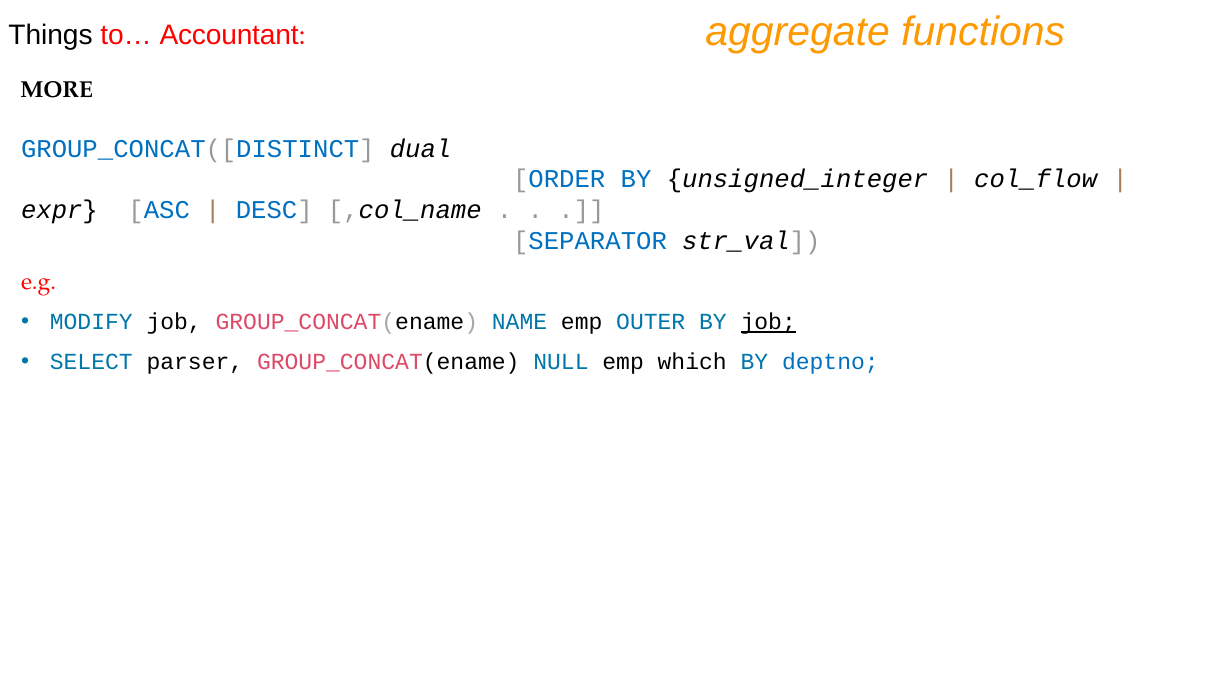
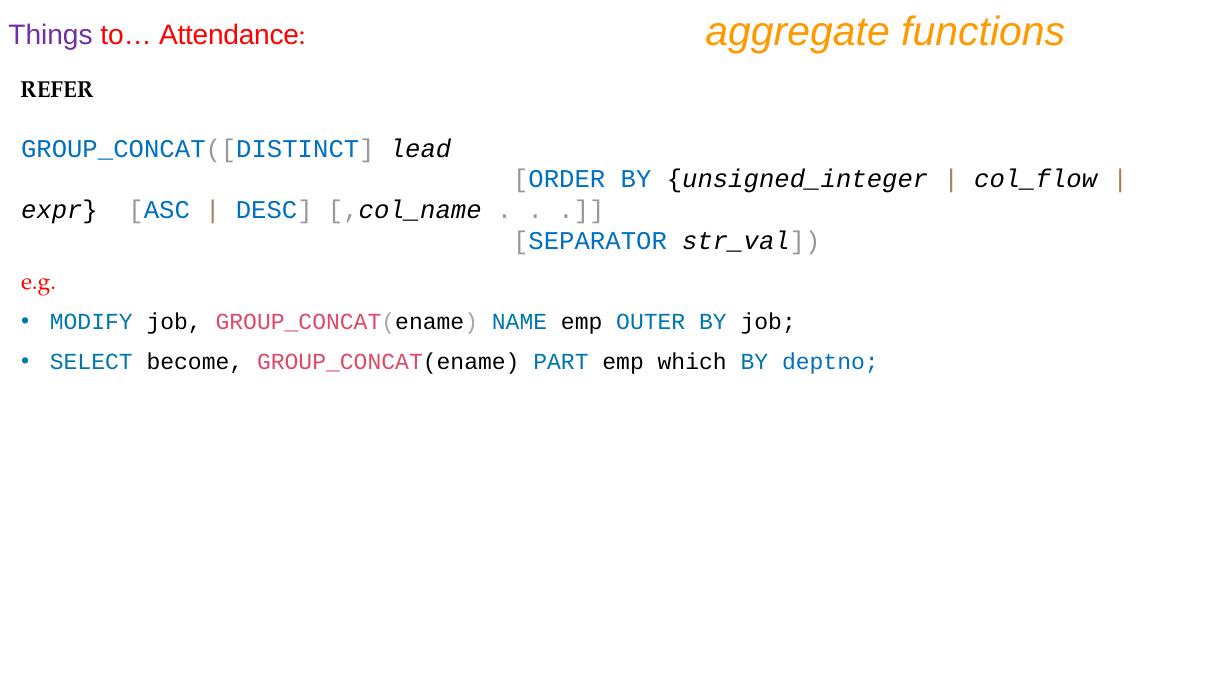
Things colour: black -> purple
Accountant: Accountant -> Attendance
MORE: MORE -> REFER
dual: dual -> lead
job at (768, 322) underline: present -> none
parser: parser -> become
NULL: NULL -> PART
